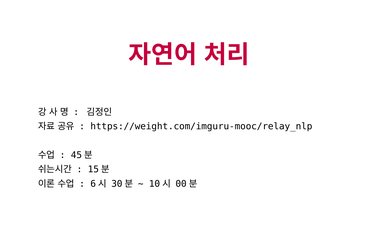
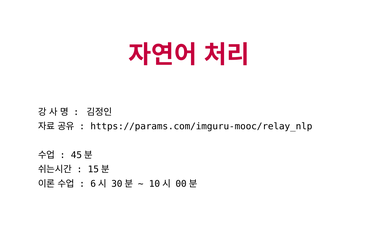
https://weight.com/imguru-mooc/relay_nlp: https://weight.com/imguru-mooc/relay_nlp -> https://params.com/imguru-mooc/relay_nlp
